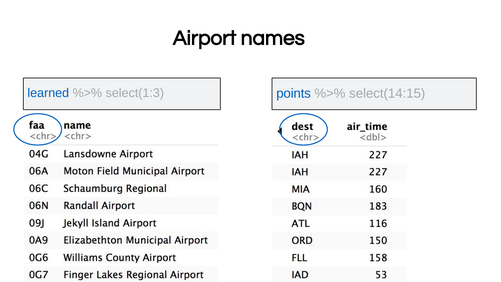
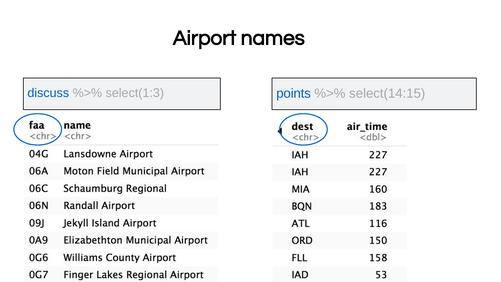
learned: learned -> discuss
